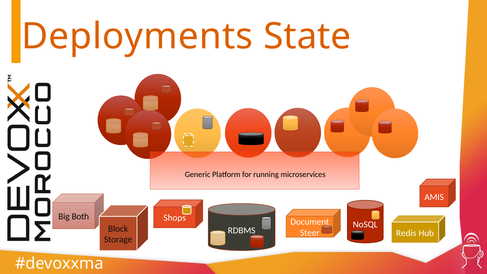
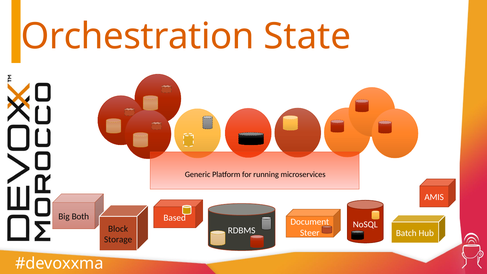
Deployments: Deployments -> Orchestration
Shops: Shops -> Based
Redis: Redis -> Batch
